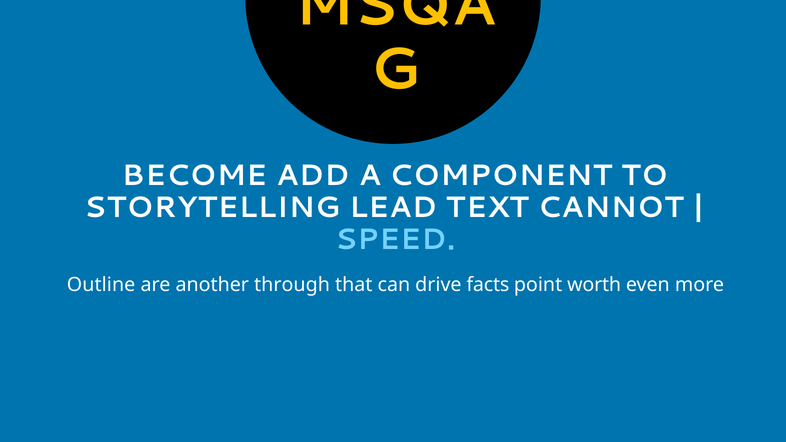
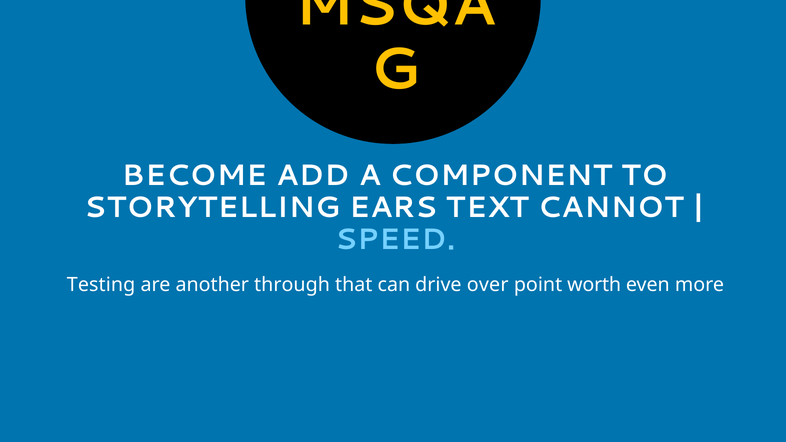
LEAD: LEAD -> EARS
Outline: Outline -> Testing
facts: facts -> over
